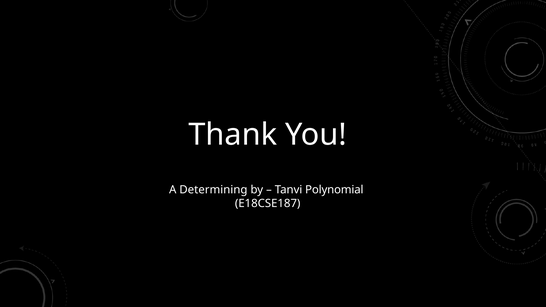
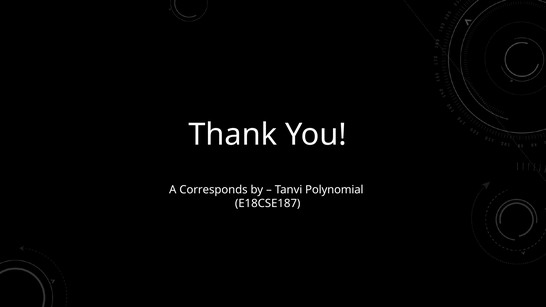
Determining: Determining -> Corresponds
